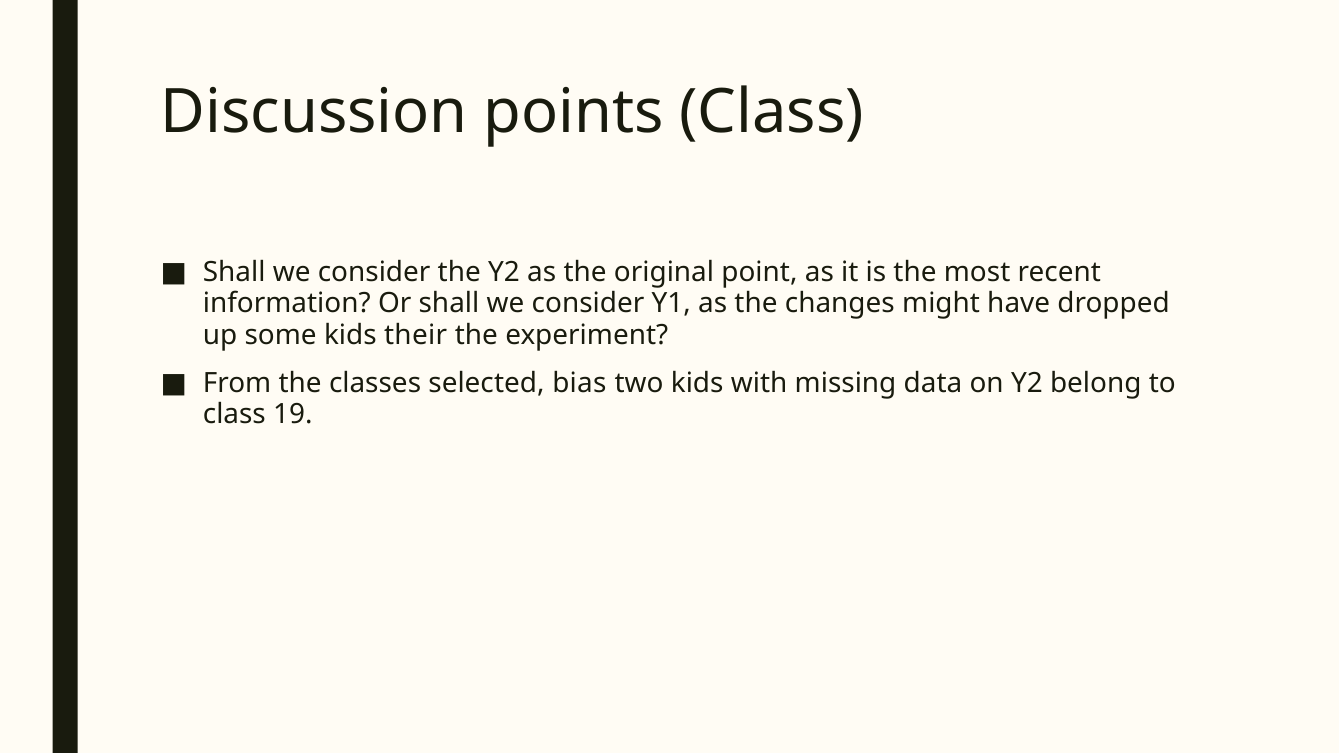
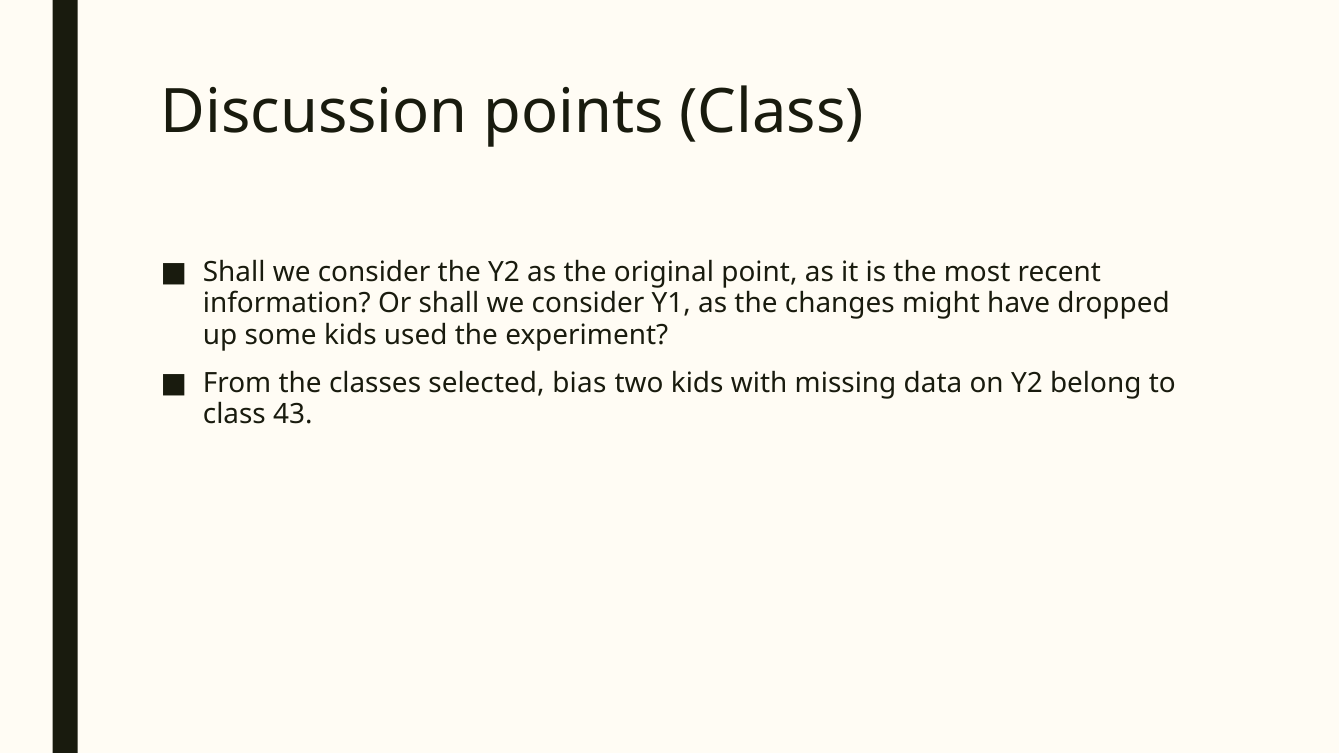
their: their -> used
19: 19 -> 43
